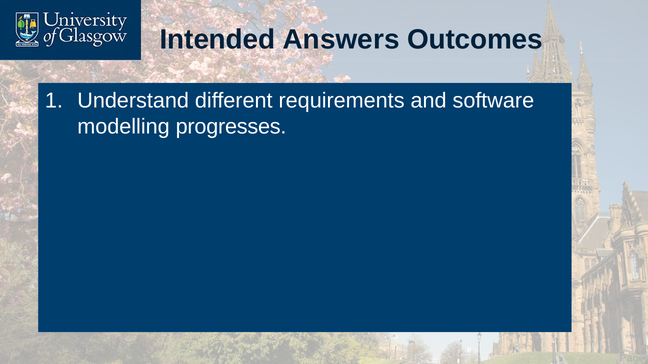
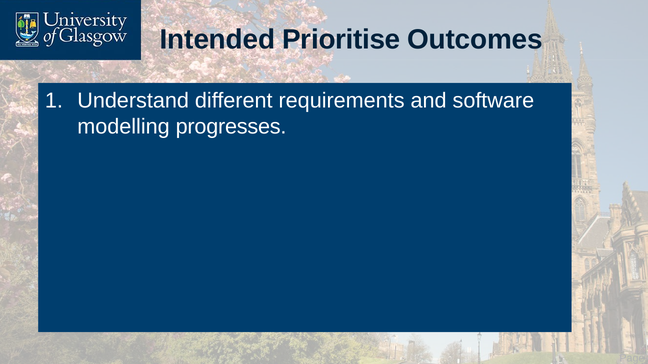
Answers: Answers -> Prioritise
